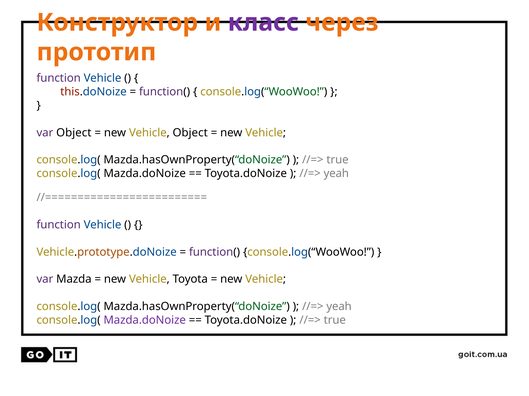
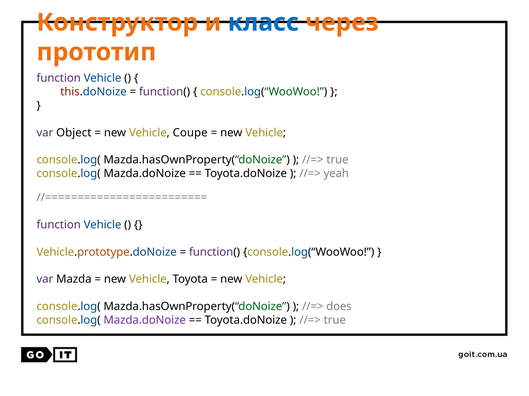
класс colour: purple -> blue
Vehicle Object: Object -> Coupe
yeah at (339, 307): yeah -> does
